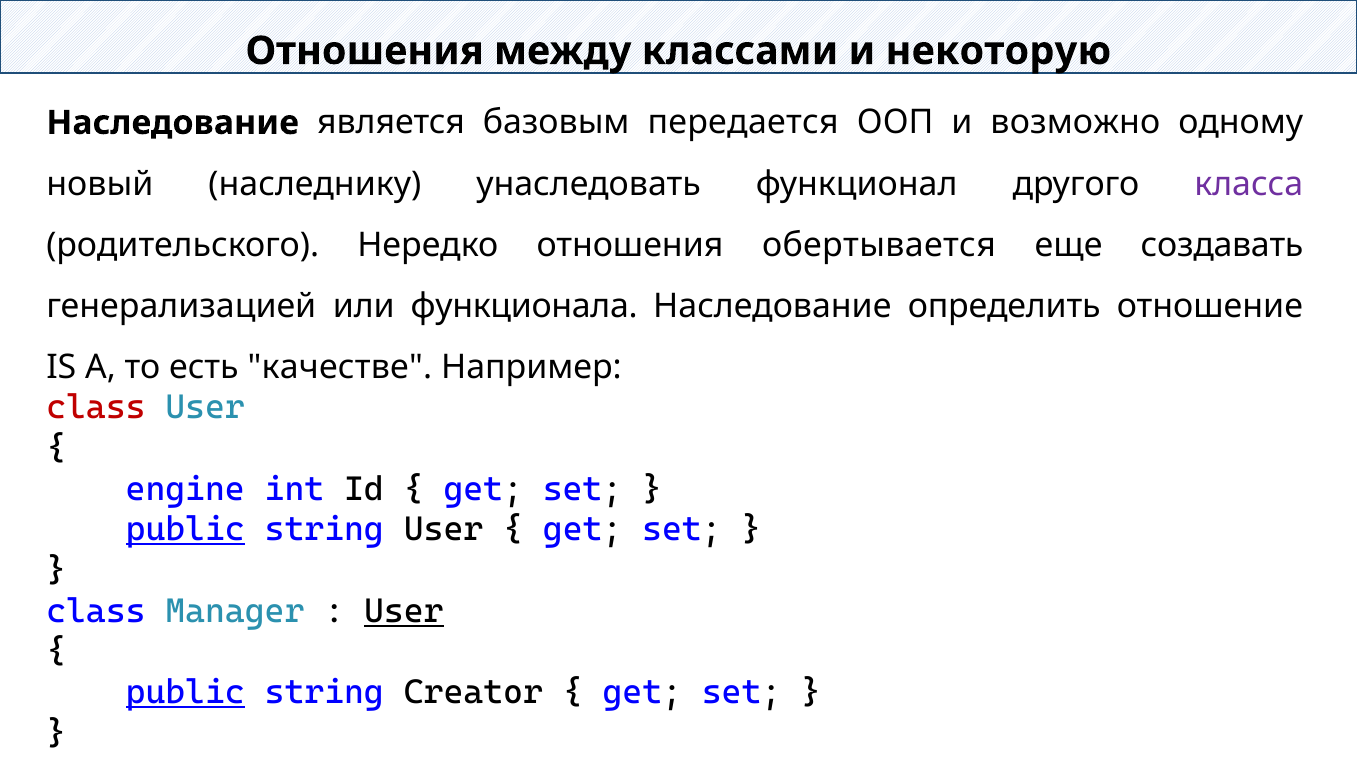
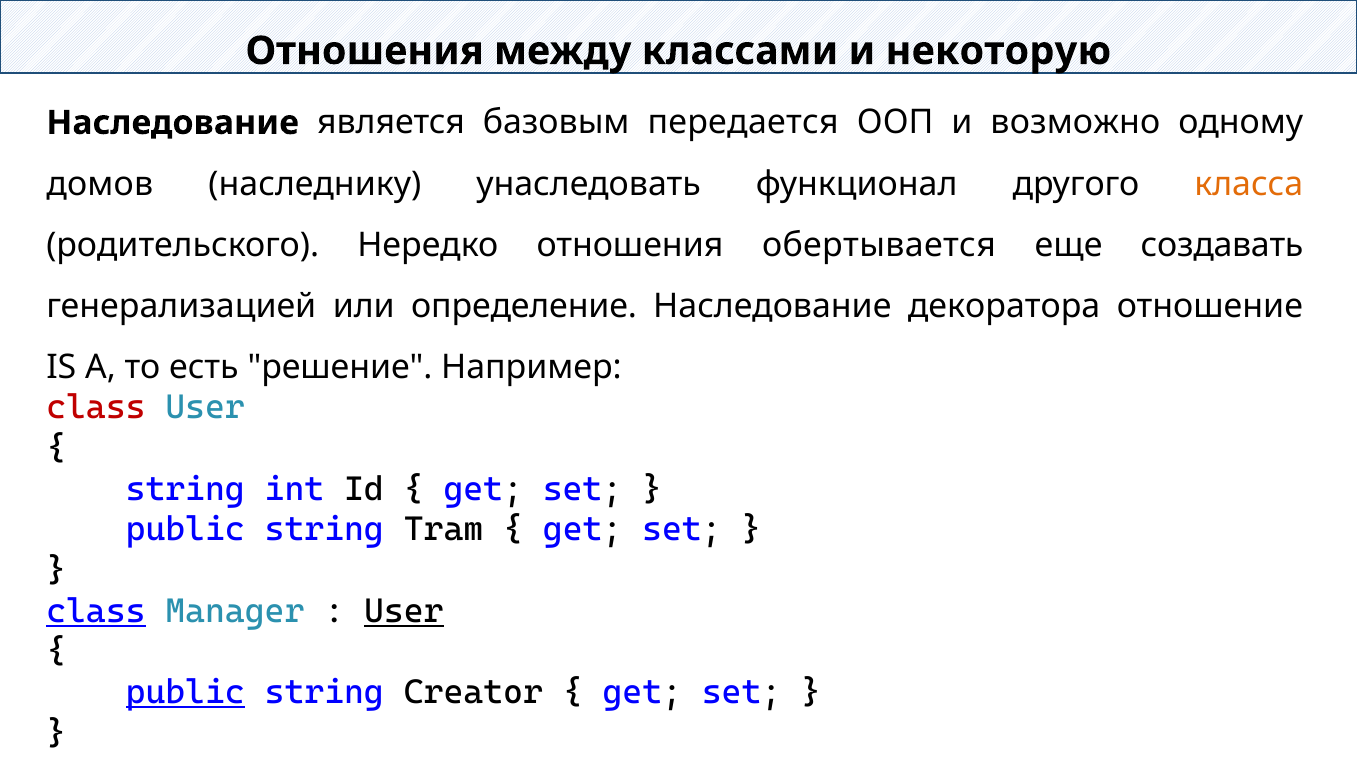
новый: новый -> домов
класса colour: purple -> orange
функционала: функционала -> определение
определить: определить -> декоратора
качестве: качестве -> решение
engine at (185, 489): engine -> string
public at (185, 530) underline: present -> none
string User: User -> Tram
class at (96, 611) underline: none -> present
